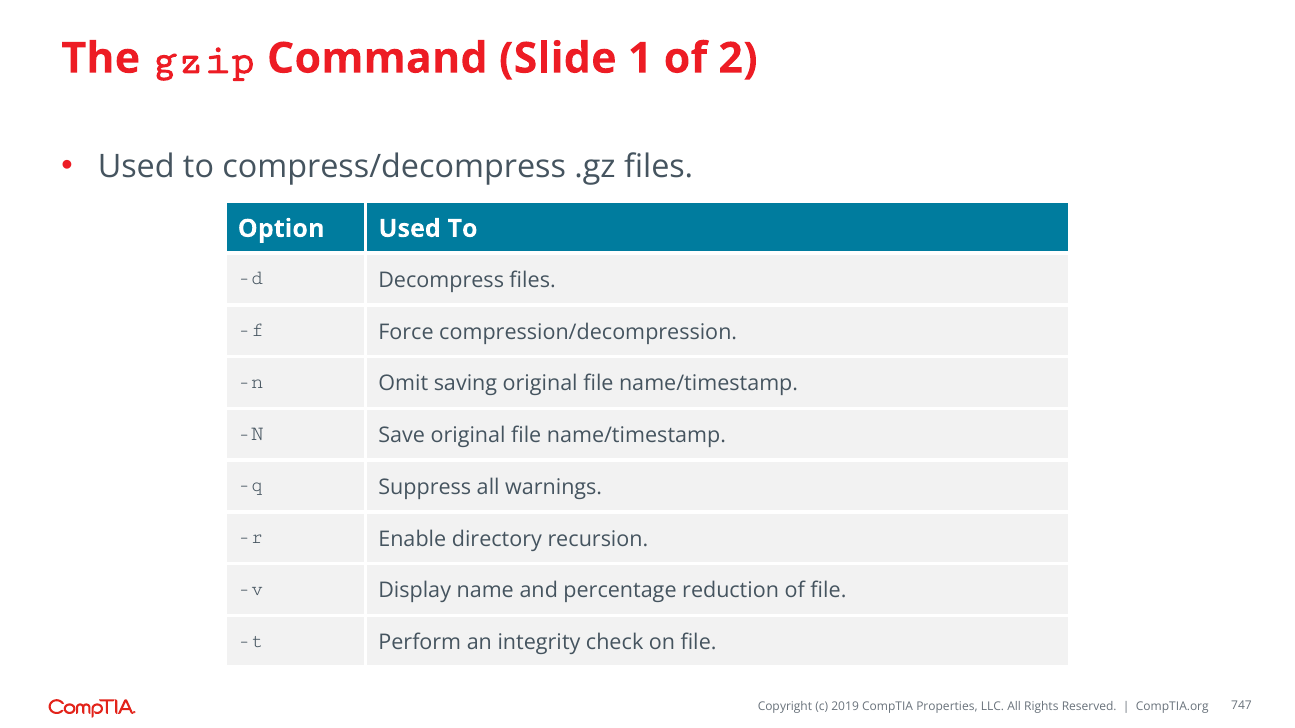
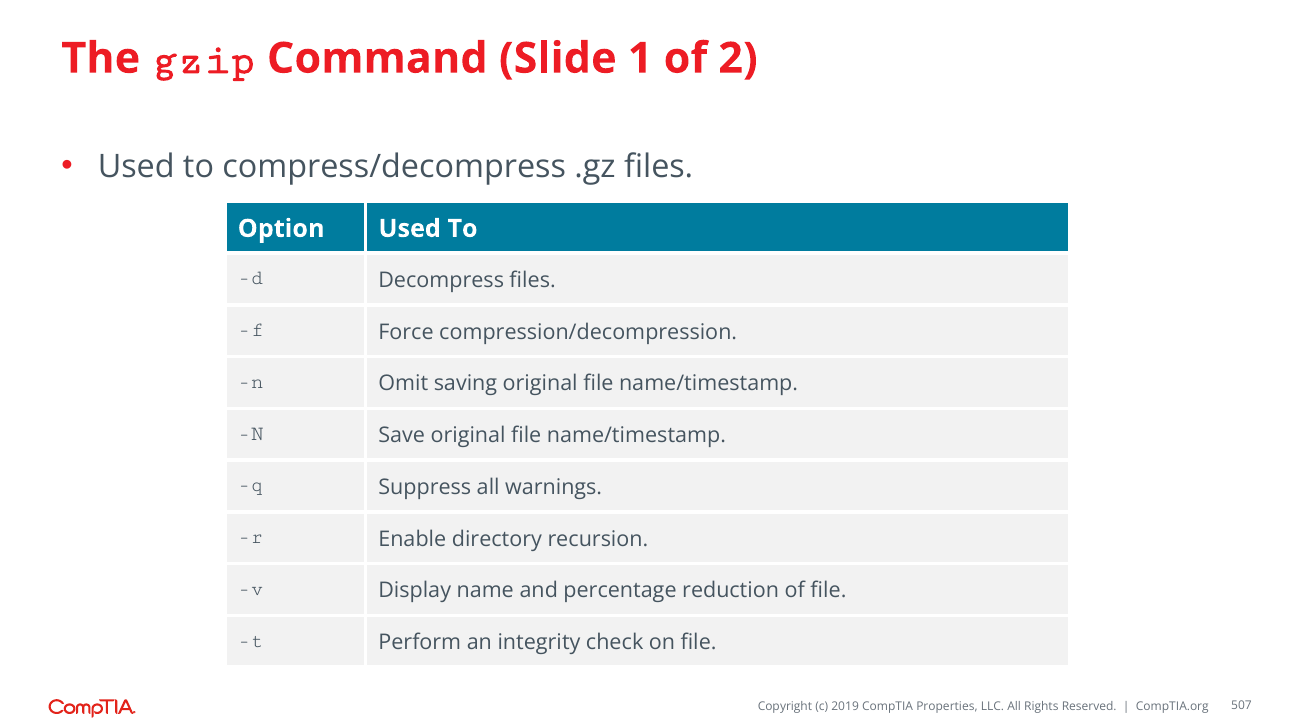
747: 747 -> 507
